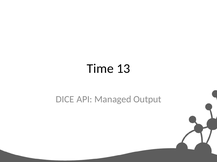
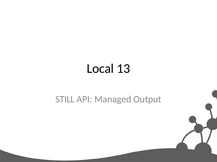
Time: Time -> Local
DICE: DICE -> STILL
